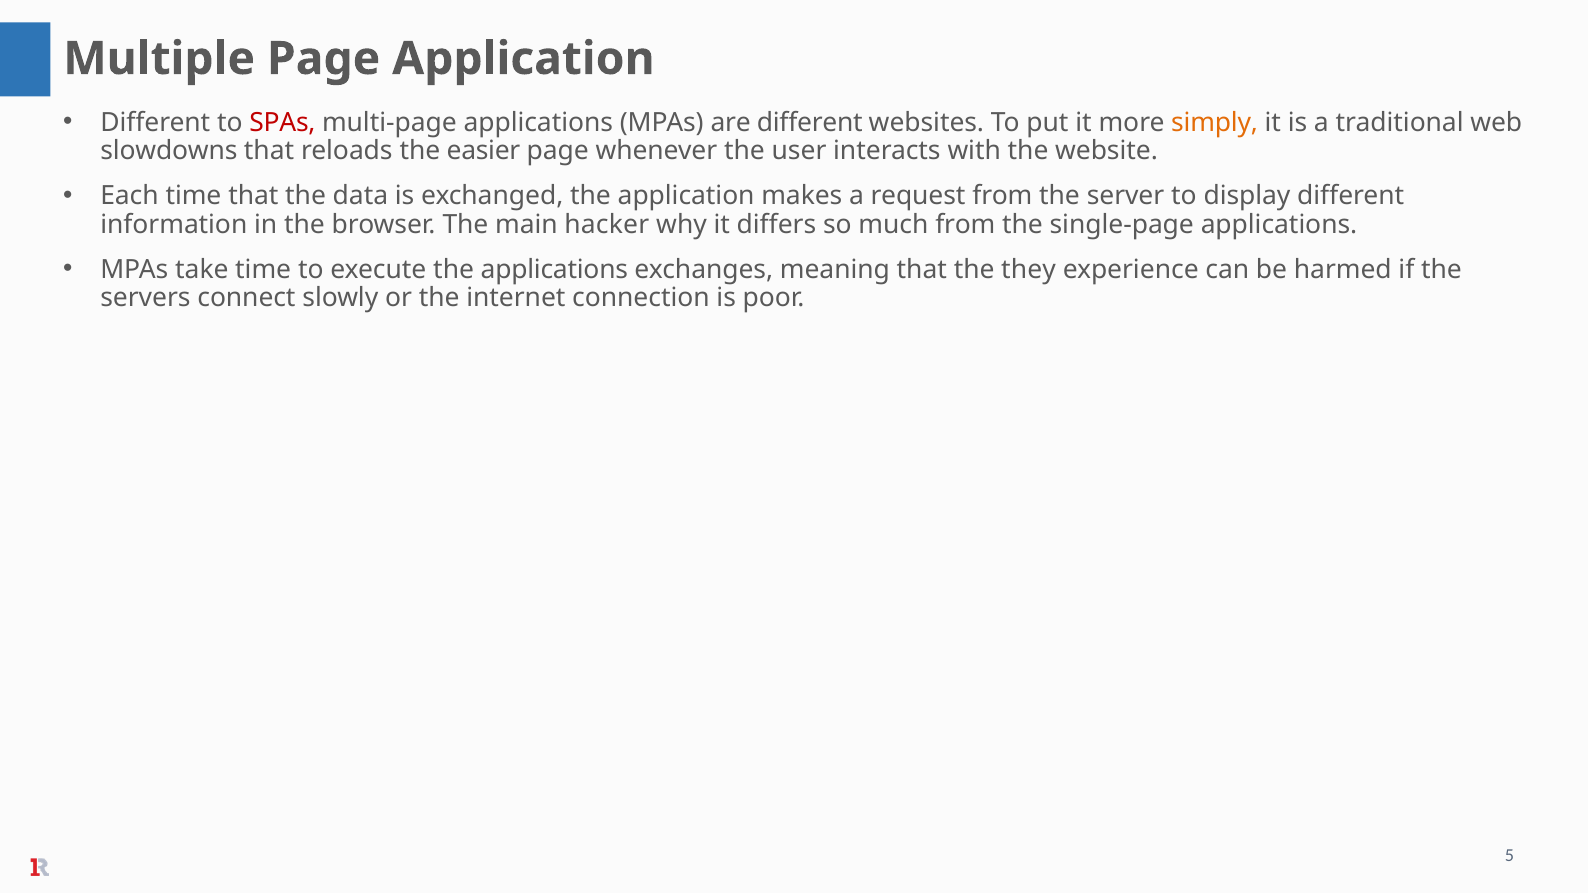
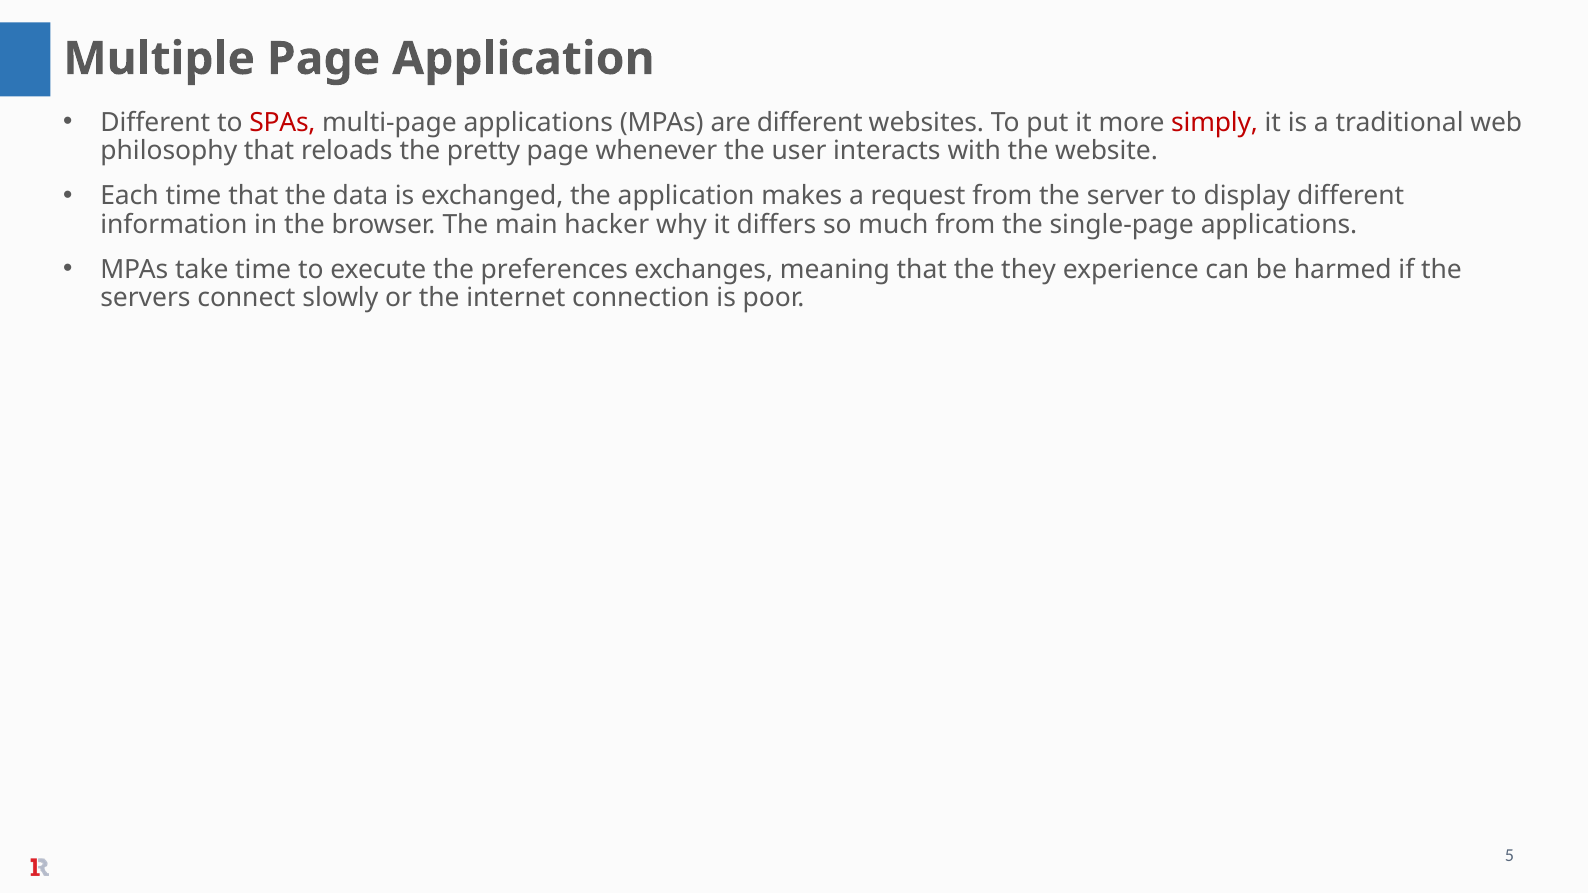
simply colour: orange -> red
slowdowns: slowdowns -> philosophy
easier: easier -> pretty
the applications: applications -> preferences
